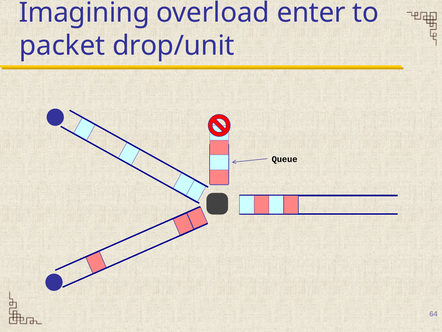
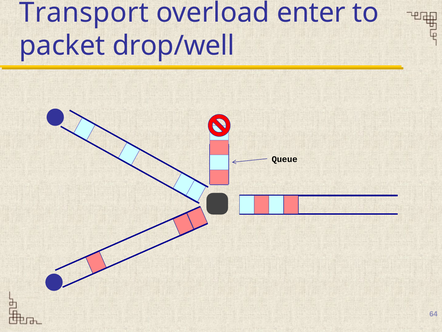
Imagining: Imagining -> Transport
drop/unit: drop/unit -> drop/well
